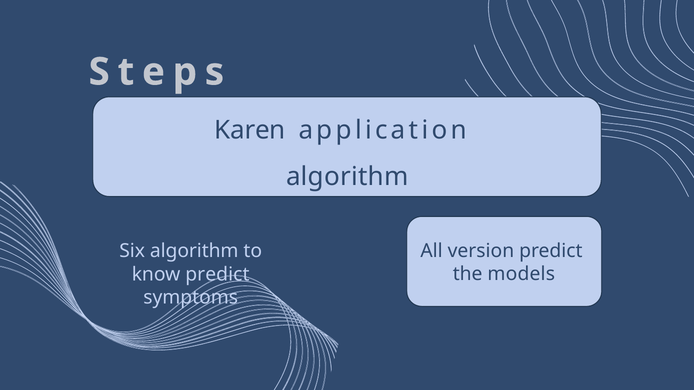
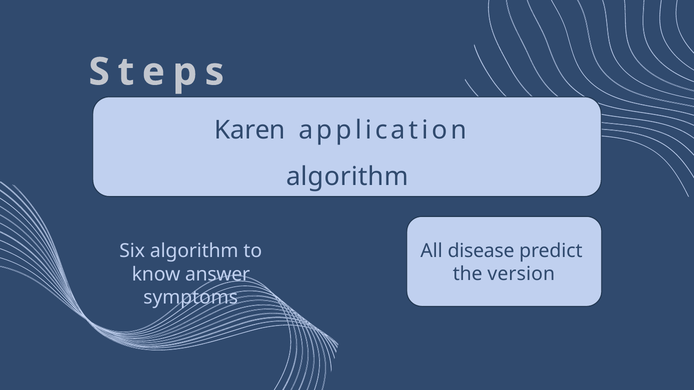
version: version -> disease
models: models -> version
know predict: predict -> answer
